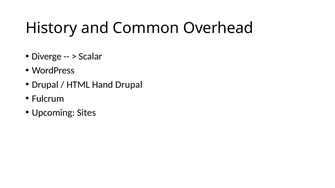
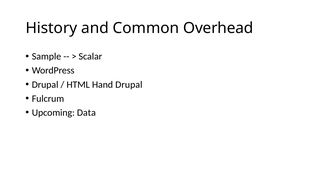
Diverge: Diverge -> Sample
Sites: Sites -> Data
